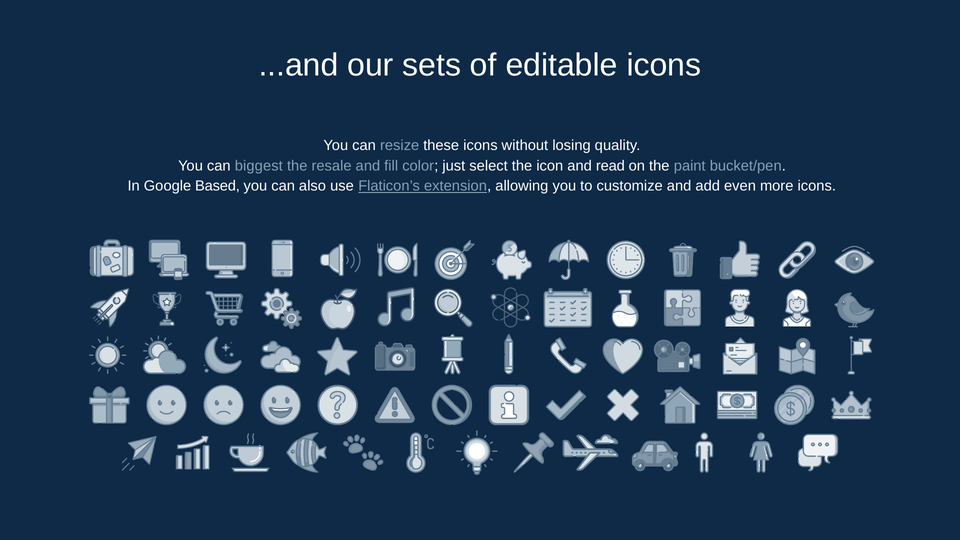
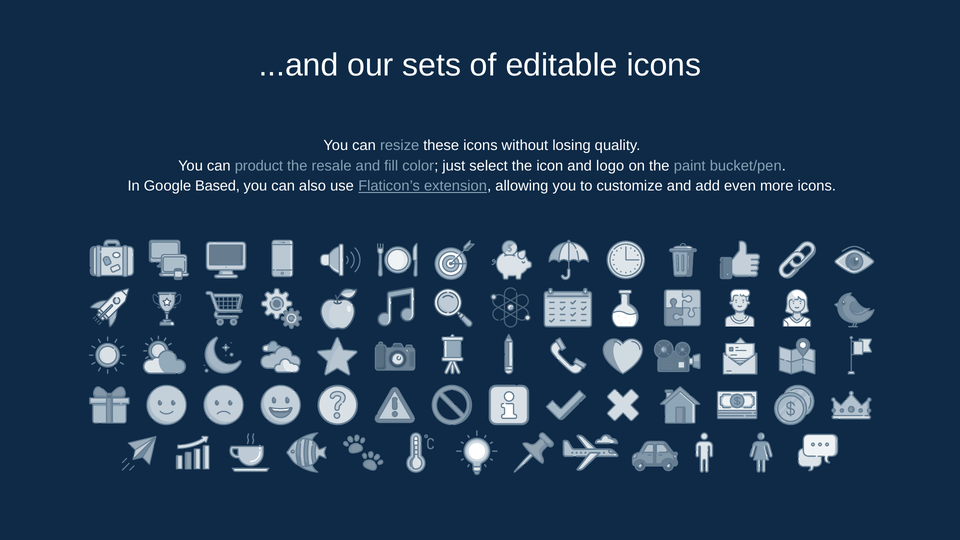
biggest: biggest -> product
read: read -> logo
